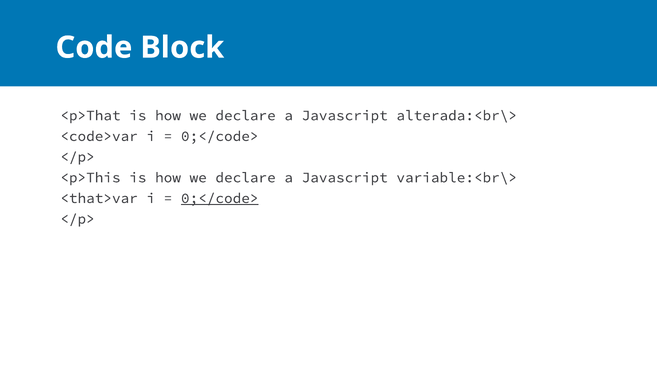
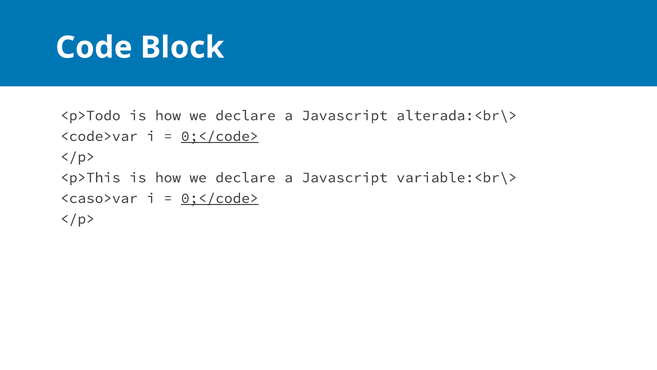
<p>That: <p>That -> <p>Todo
0;</code> at (220, 136) underline: none -> present
<that>var: <that>var -> <caso>var
